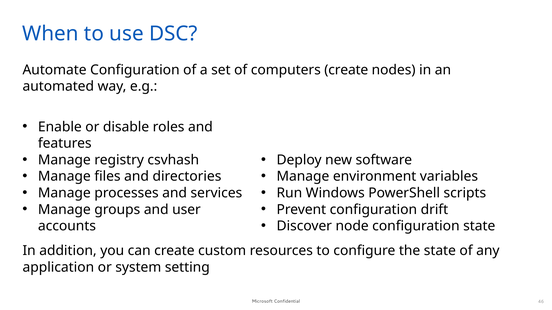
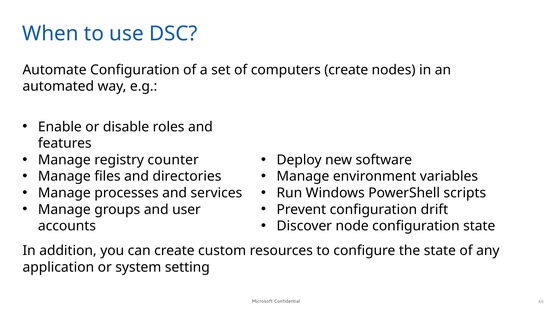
csvhash: csvhash -> counter
